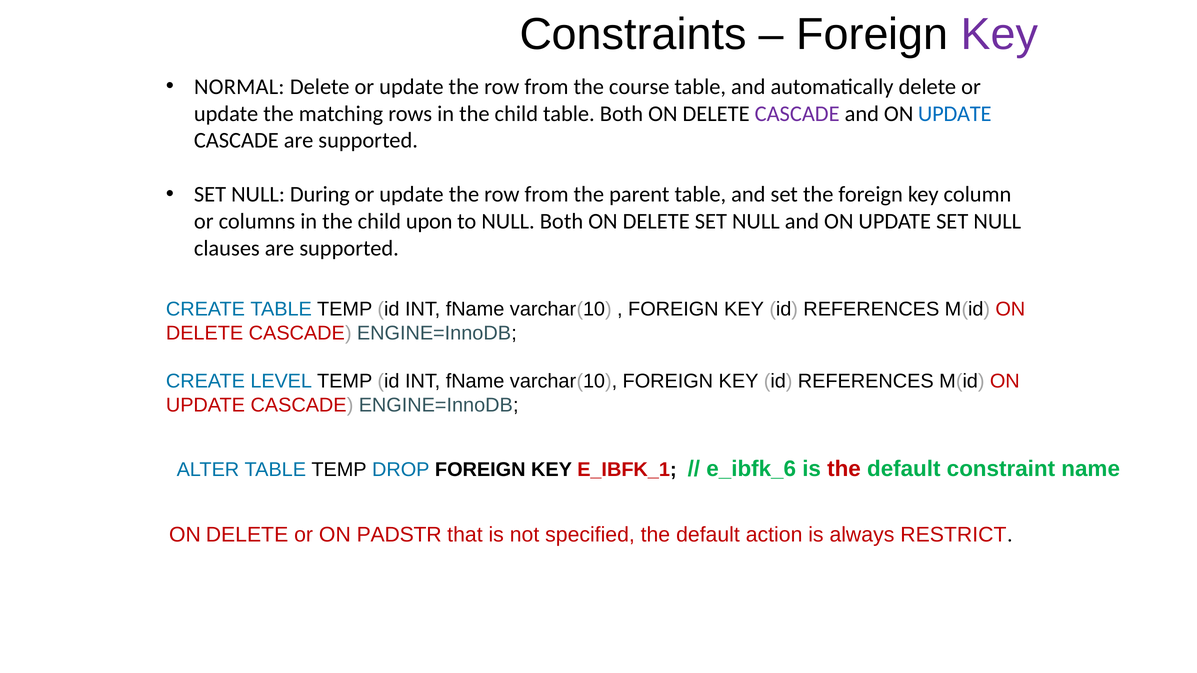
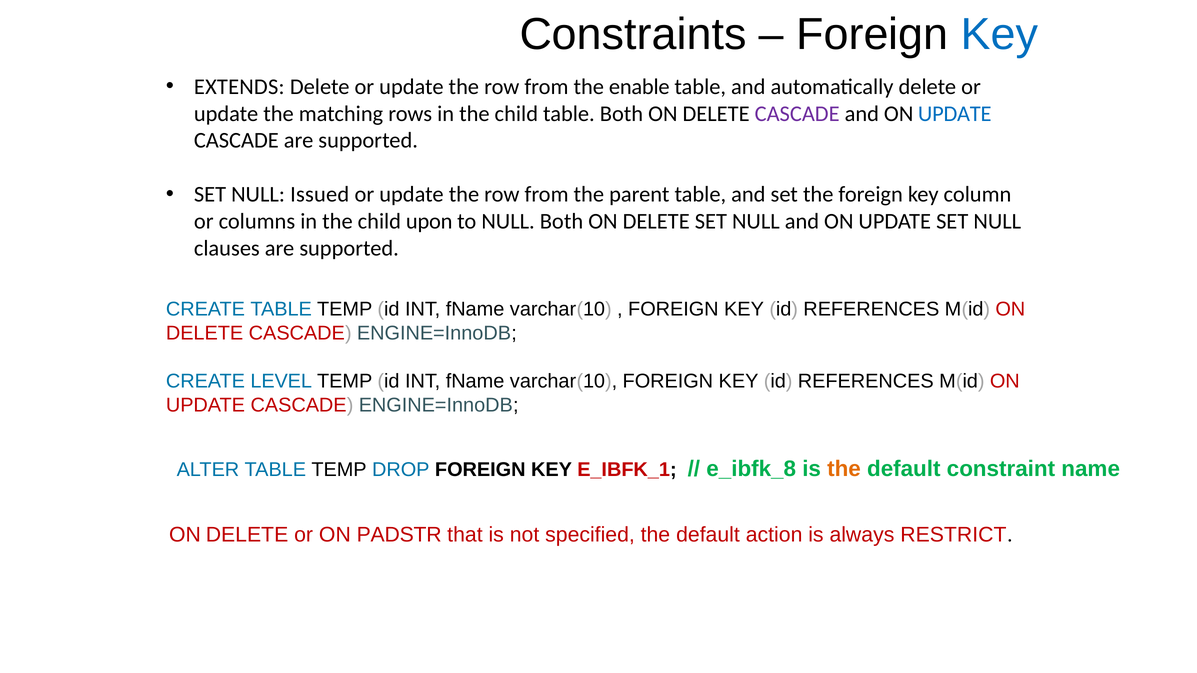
Key at (999, 34) colour: purple -> blue
NORMAL: NORMAL -> EXTENDS
course: course -> enable
During: During -> Issued
e_ibfk_6: e_ibfk_6 -> e_ibfk_8
the at (844, 469) colour: red -> orange
